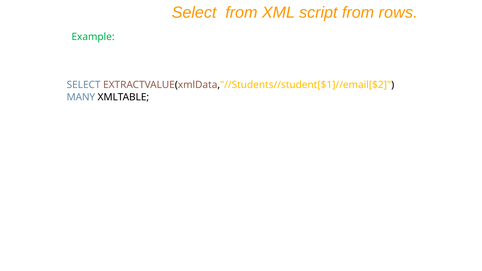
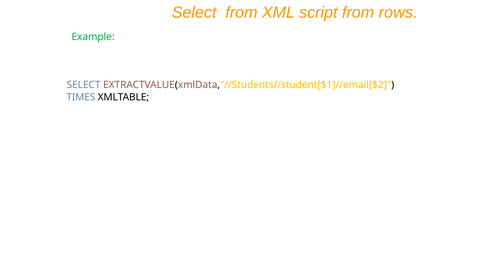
MANY: MANY -> TIMES
